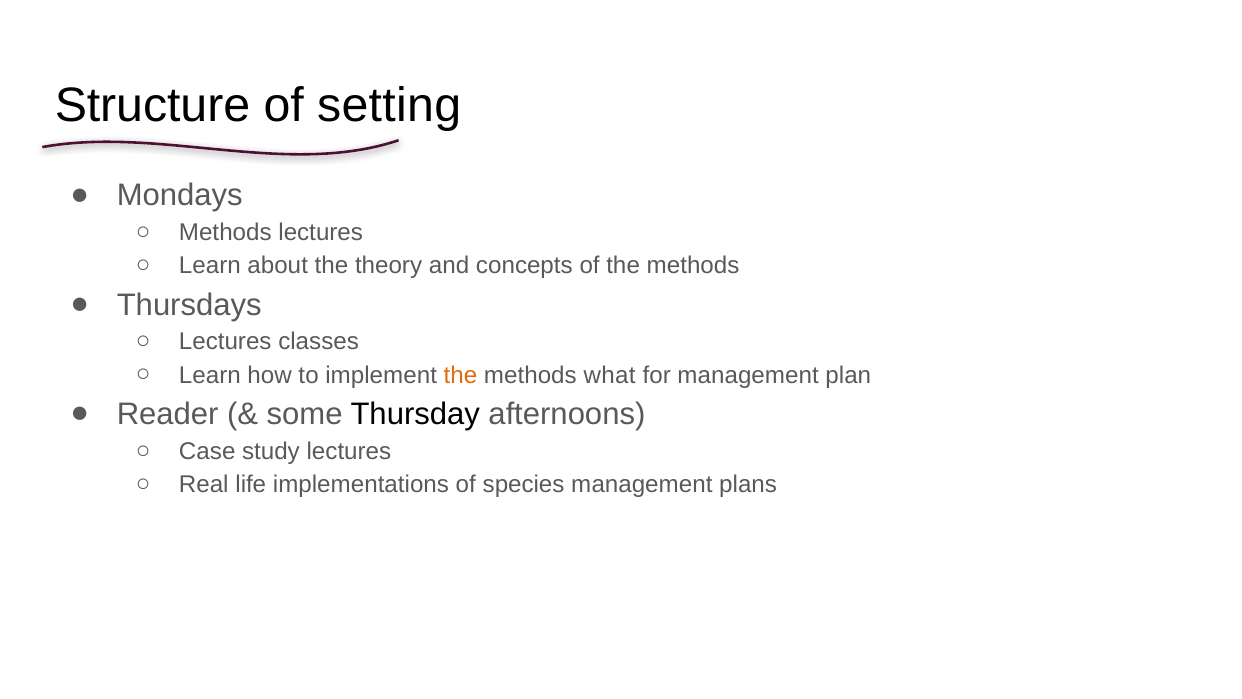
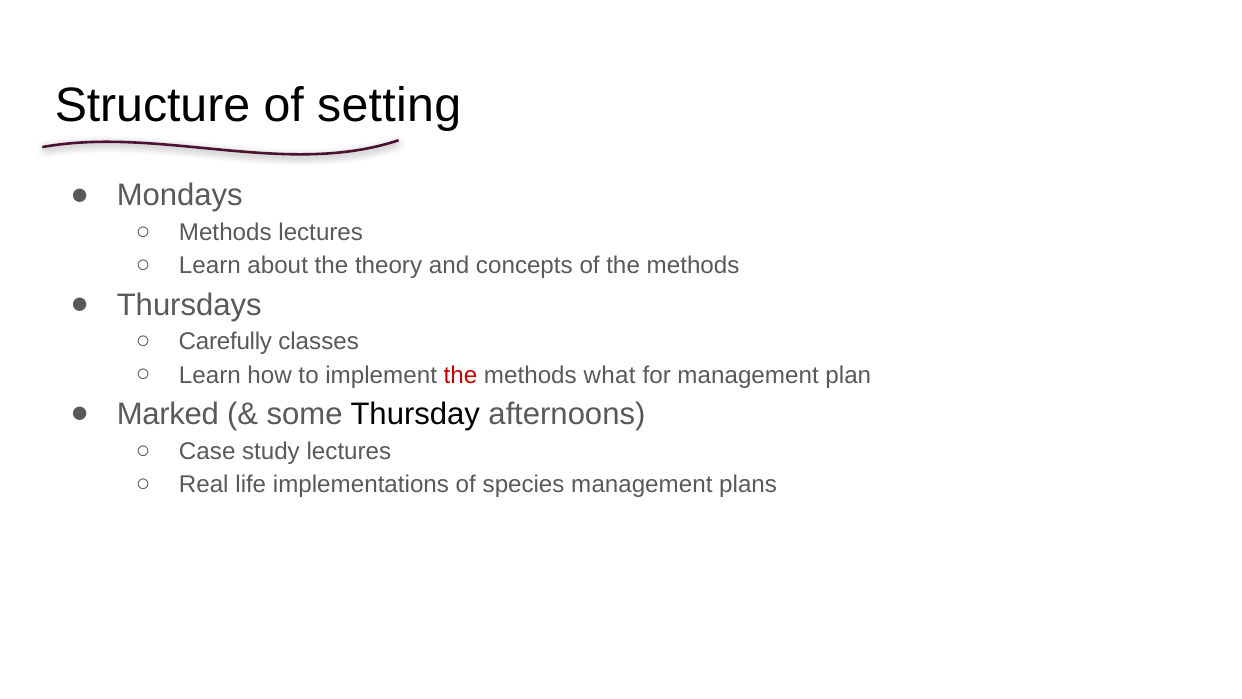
Lectures at (225, 342): Lectures -> Carefully
the at (460, 375) colour: orange -> red
Reader: Reader -> Marked
